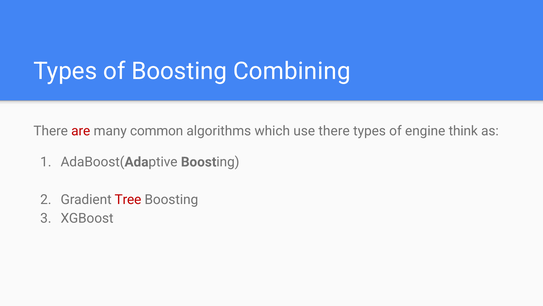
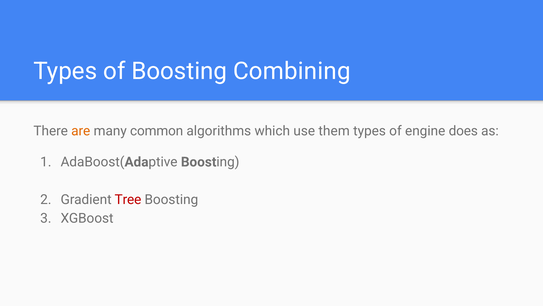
are colour: red -> orange
use there: there -> them
think: think -> does
